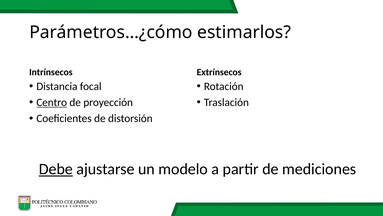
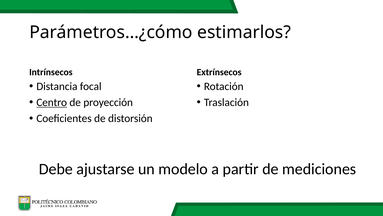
Debe underline: present -> none
